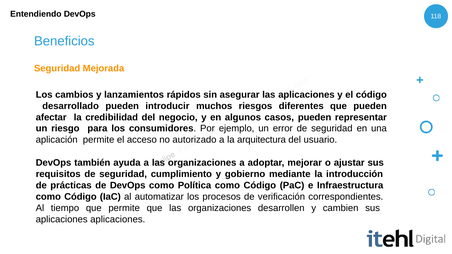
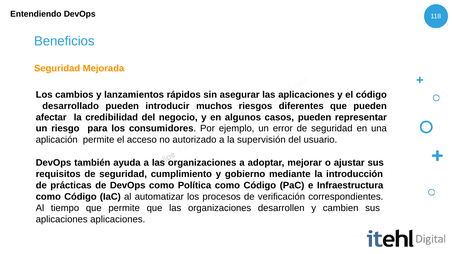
arquitectura: arquitectura -> supervisión
